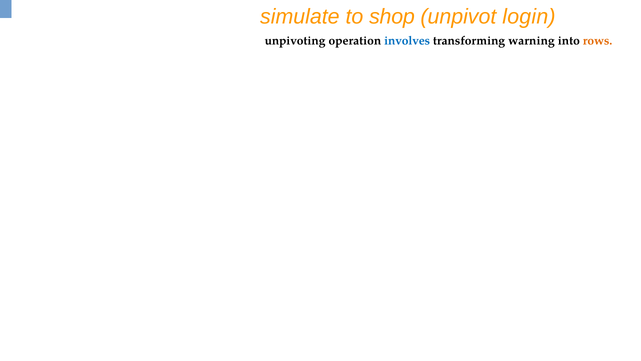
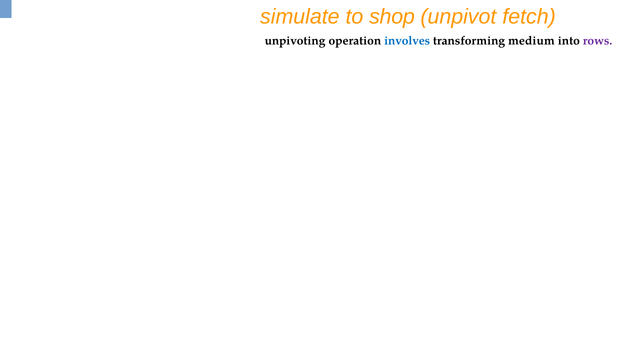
login: login -> fetch
warning: warning -> medium
rows colour: orange -> purple
